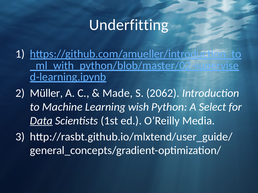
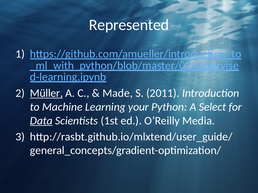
Underfitting: Underfitting -> Represented
Müller underline: none -> present
2062: 2062 -> 2011
wish: wish -> your
